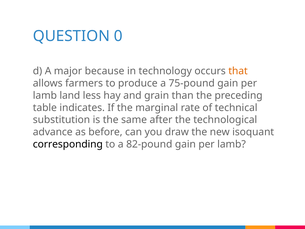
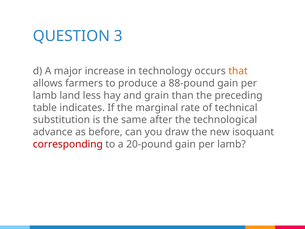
0: 0 -> 3
because: because -> increase
75-pound: 75-pound -> 88-pound
corresponding colour: black -> red
82-pound: 82-pound -> 20-pound
